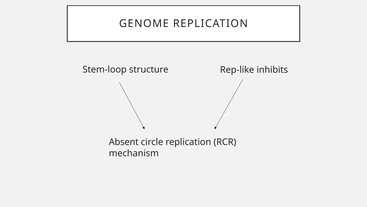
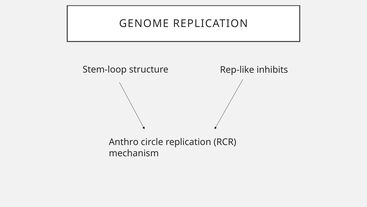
Absent: Absent -> Anthro
